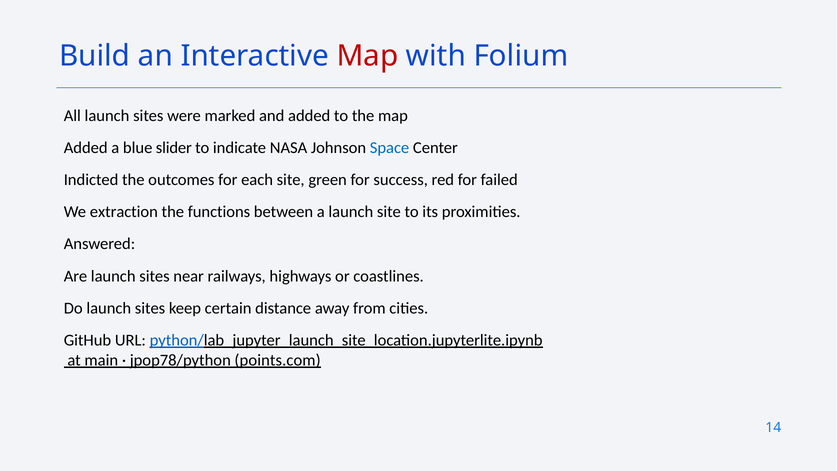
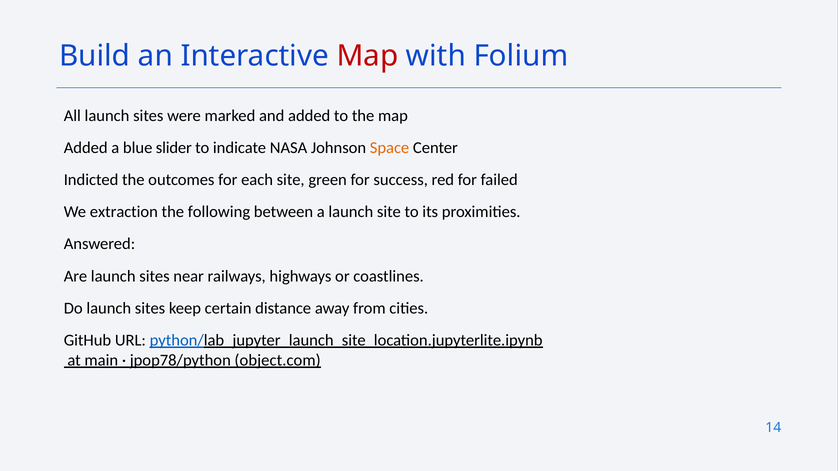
Space colour: blue -> orange
functions: functions -> following
points.com: points.com -> object.com
